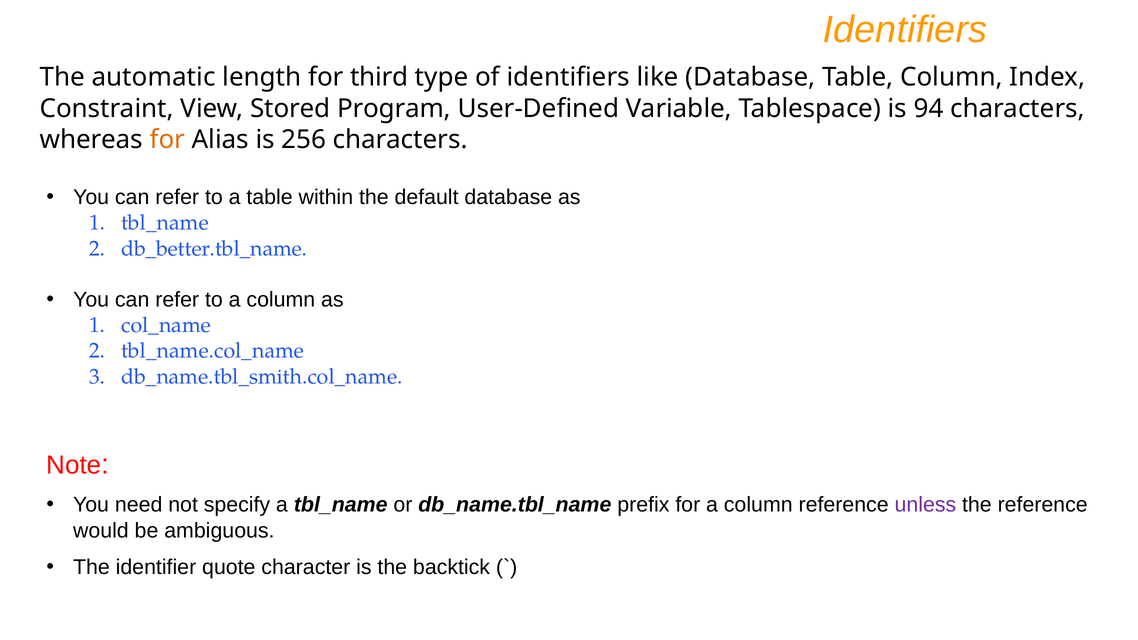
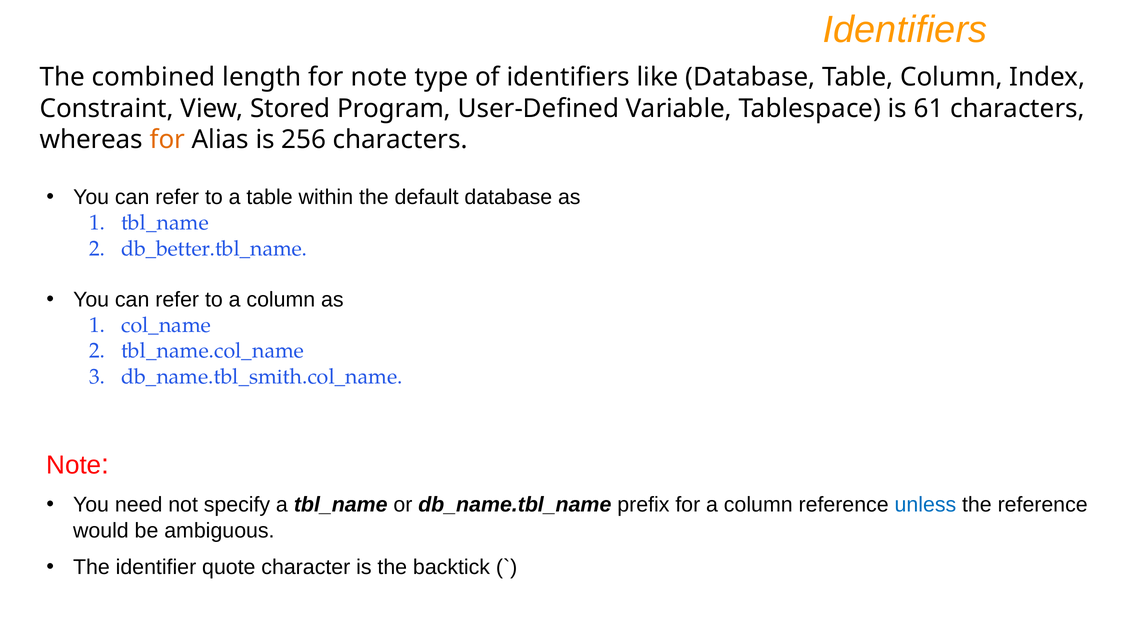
automatic: automatic -> combined
for third: third -> note
94: 94 -> 61
unless colour: purple -> blue
